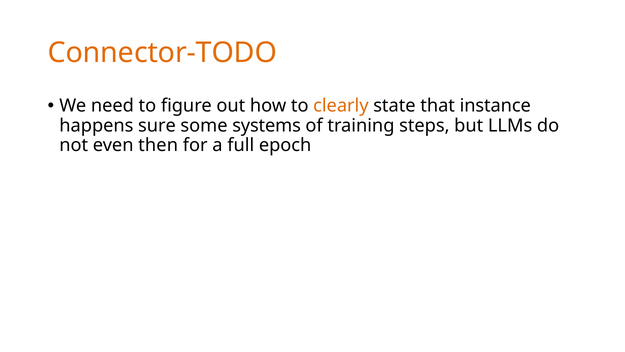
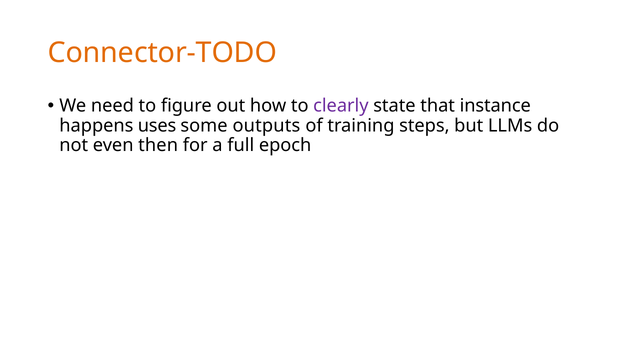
clearly colour: orange -> purple
sure: sure -> uses
systems: systems -> outputs
